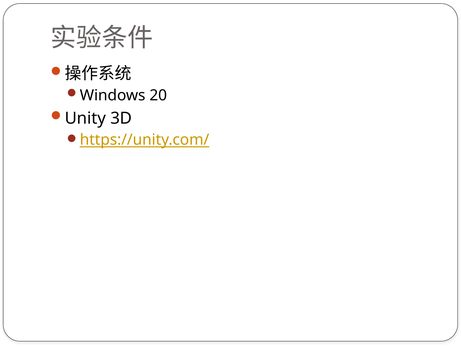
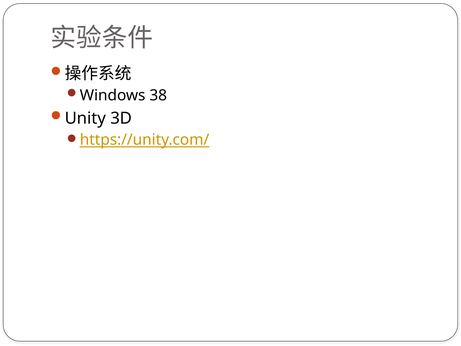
20: 20 -> 38
